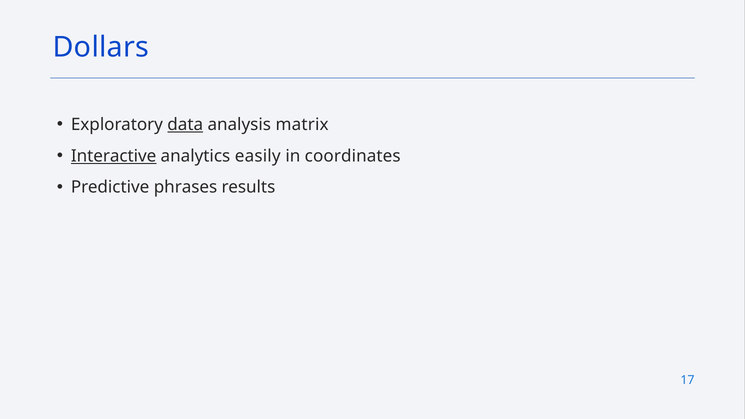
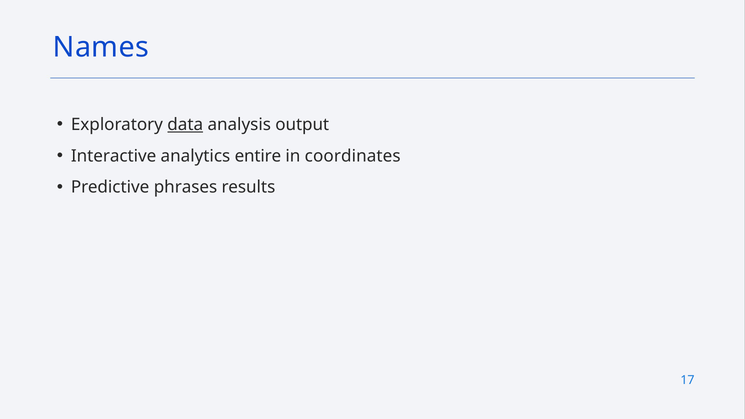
Dollars: Dollars -> Names
matrix: matrix -> output
Interactive underline: present -> none
easily: easily -> entire
